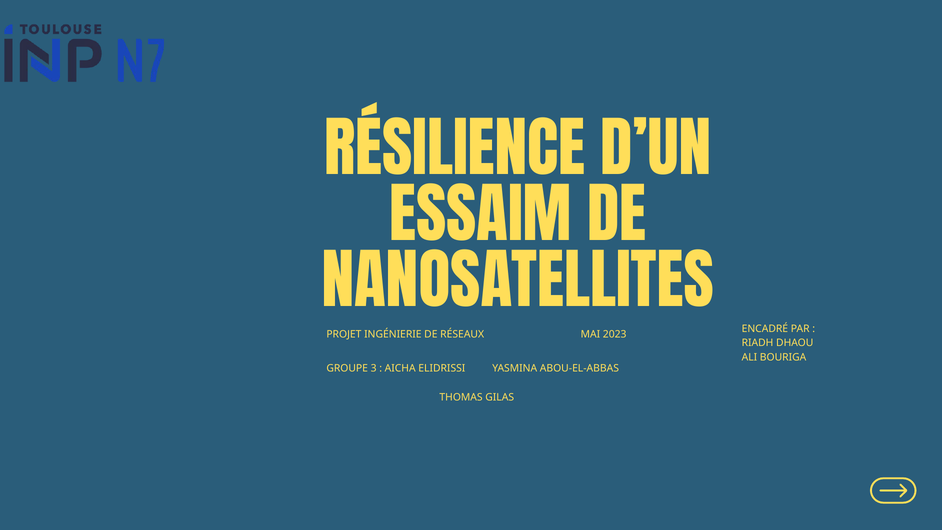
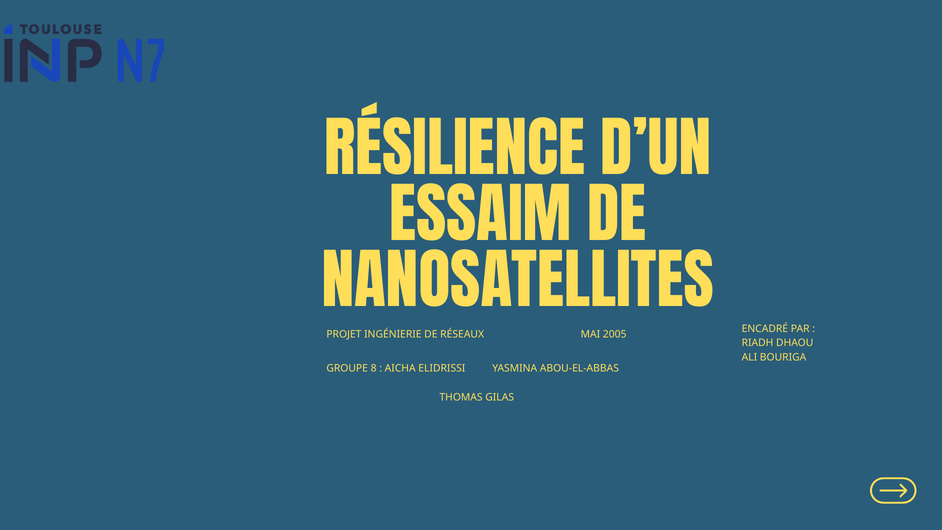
2023: 2023 -> 2005
3: 3 -> 8
